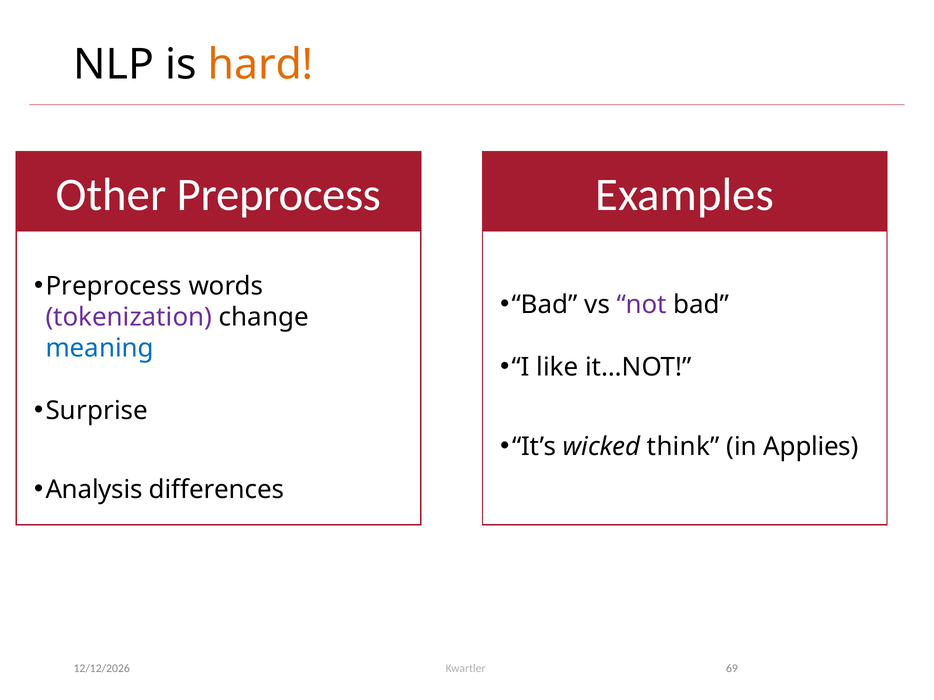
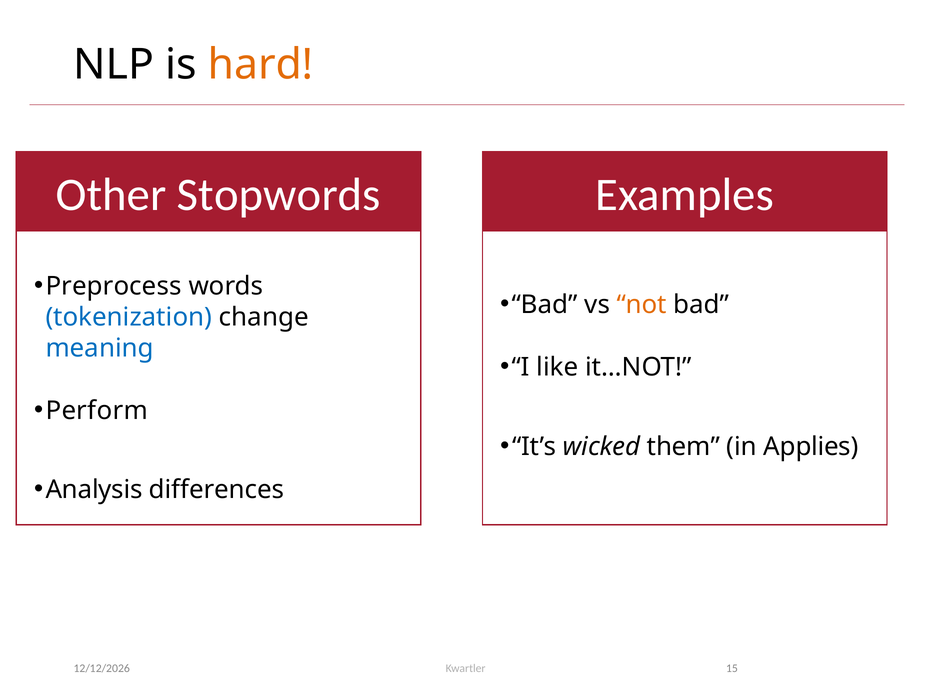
Other Preprocess: Preprocess -> Stopwords
not colour: purple -> orange
tokenization colour: purple -> blue
Surprise: Surprise -> Perform
think: think -> them
69: 69 -> 15
